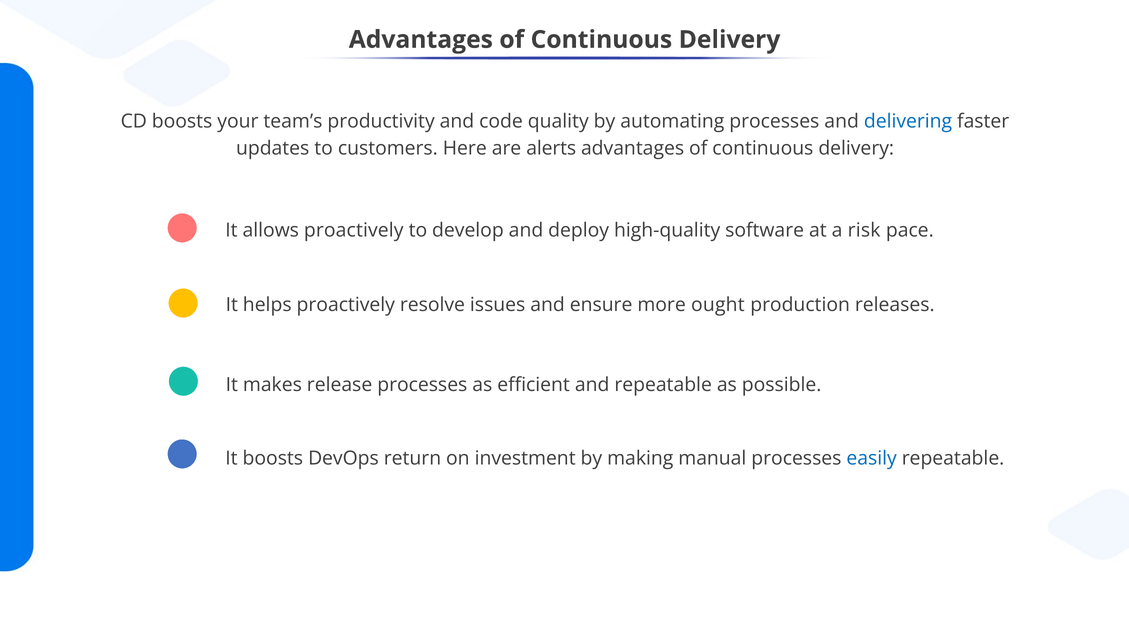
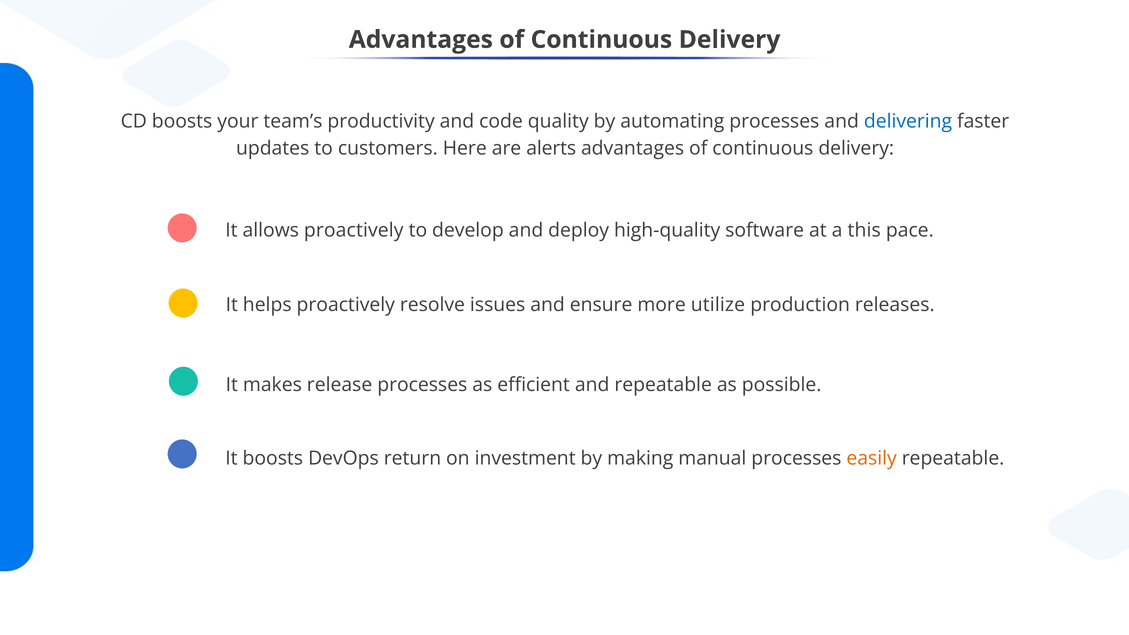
risk: risk -> this
ought: ought -> utilize
easily colour: blue -> orange
